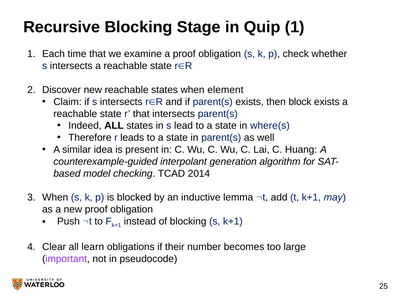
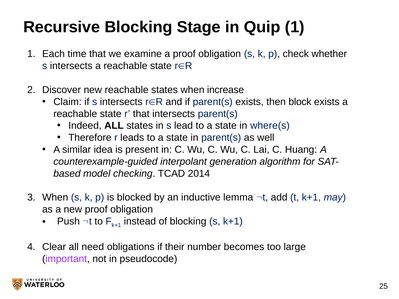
element: element -> increase
learn: learn -> need
